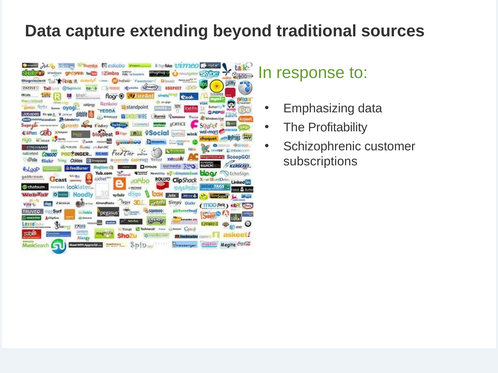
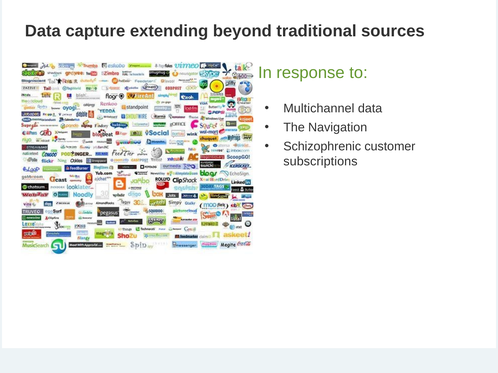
Emphasizing: Emphasizing -> Multichannel
Profitability: Profitability -> Navigation
